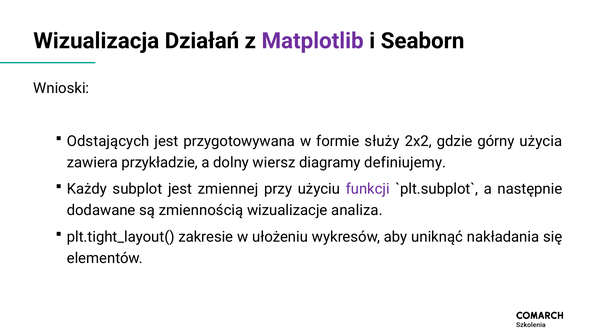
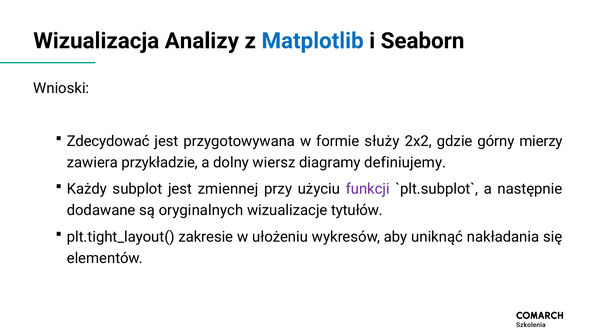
Działań: Działań -> Analizy
Matplotlib colour: purple -> blue
Odstających: Odstających -> Zdecydować
użycia: użycia -> mierzy
zmiennością: zmiennością -> oryginalnych
analiza: analiza -> tytułów
